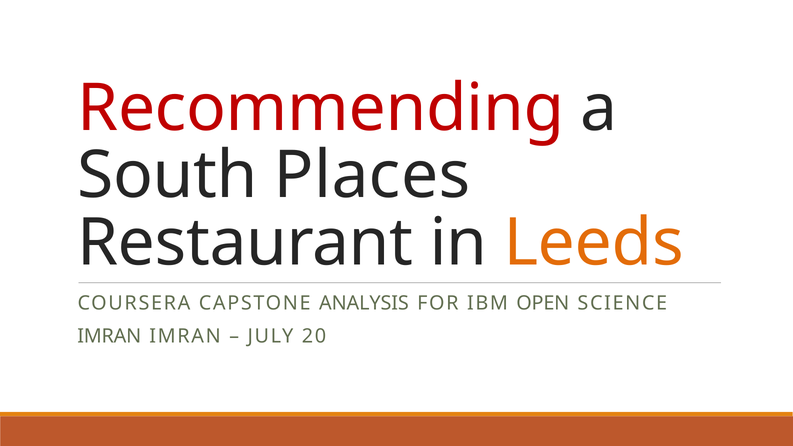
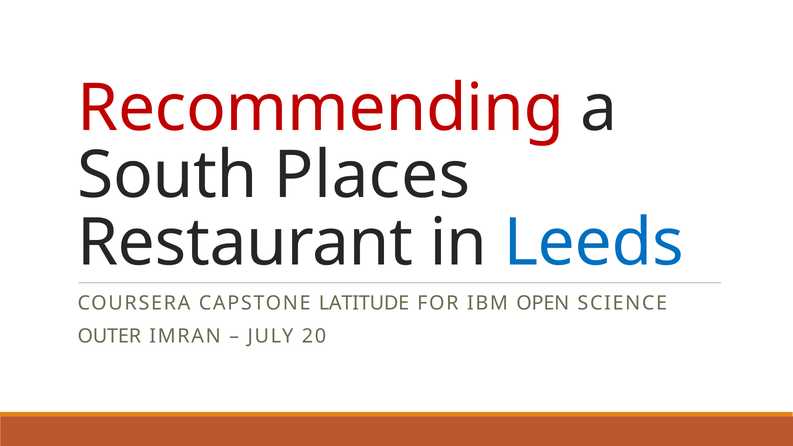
Leeds colour: orange -> blue
ANALYSIS: ANALYSIS -> LATITUDE
IMRAN at (109, 336): IMRAN -> OUTER
